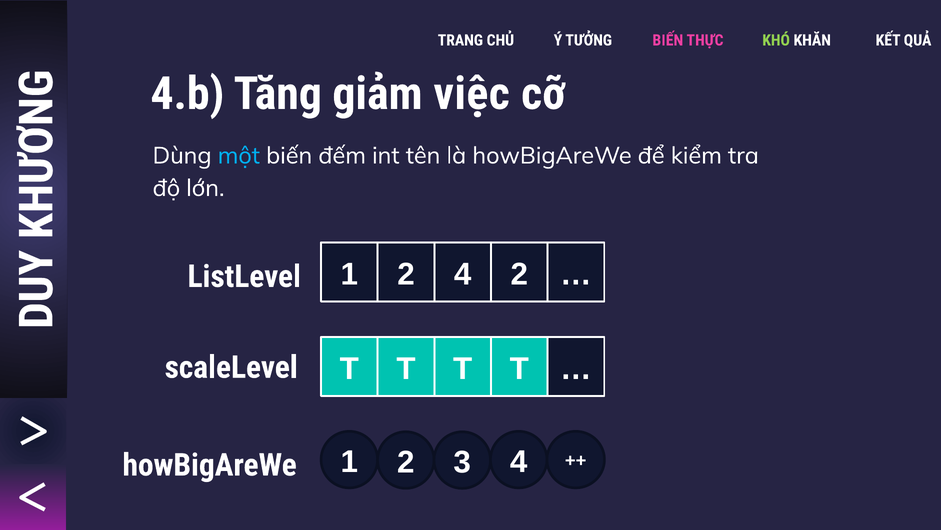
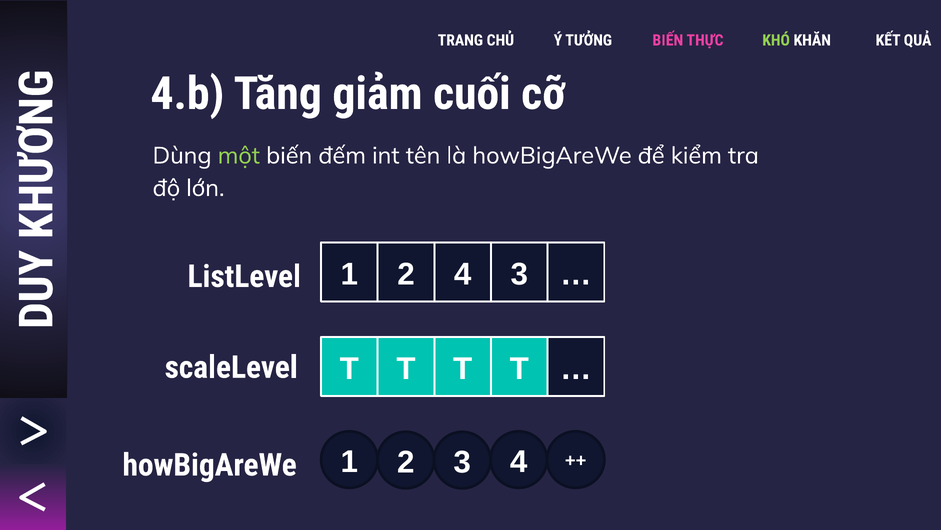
việc: việc -> cuối
một colour: light blue -> light green
4 2: 2 -> 3
